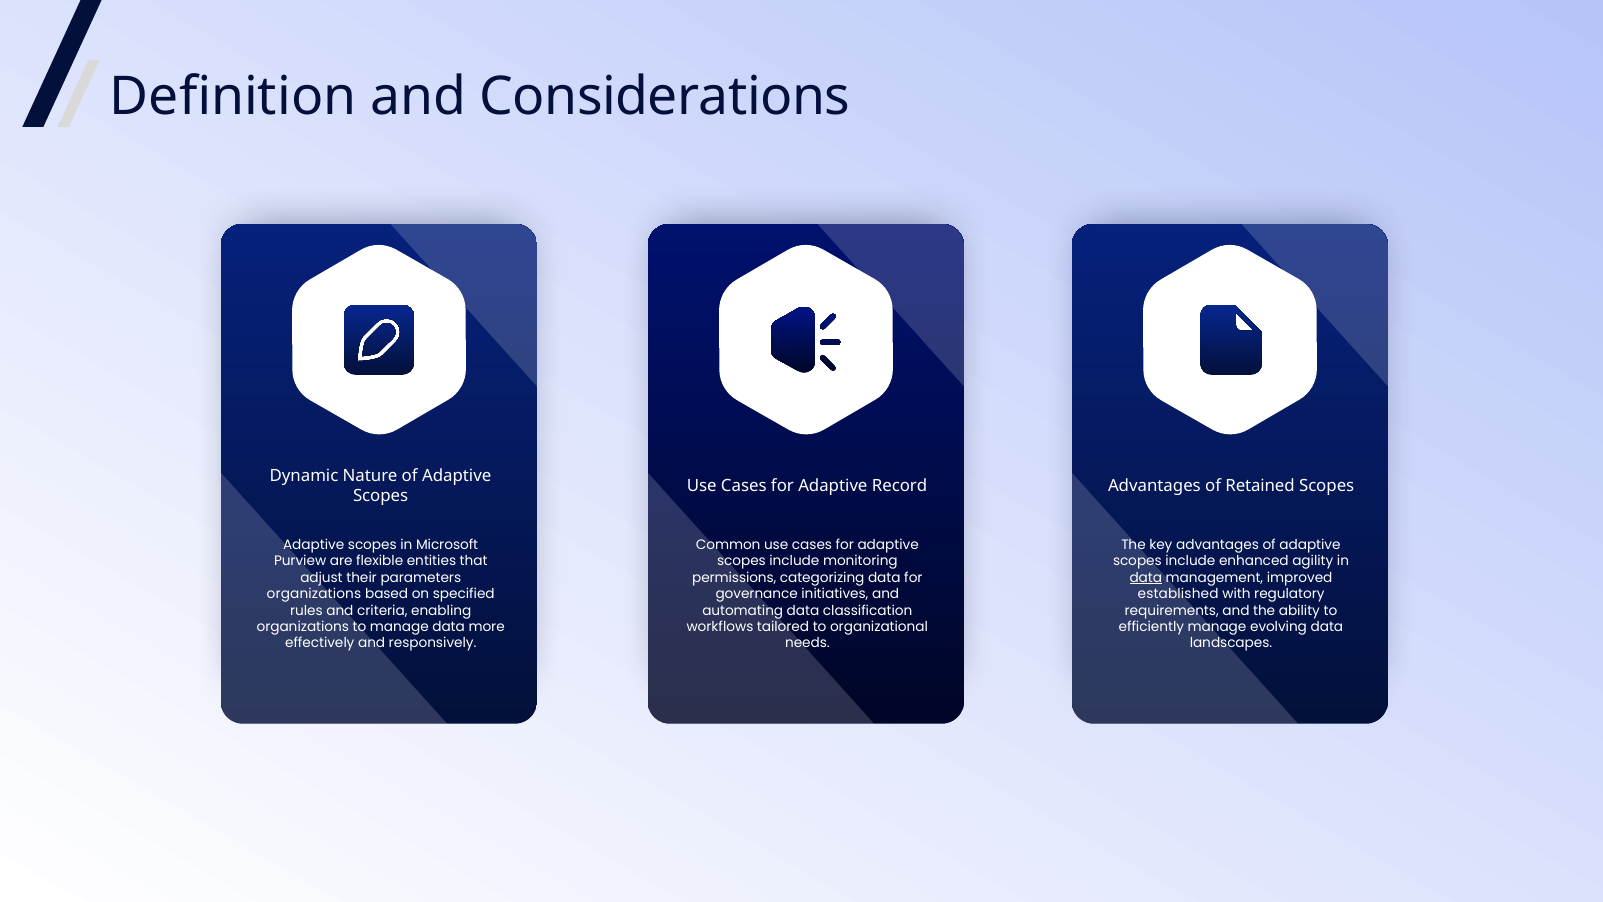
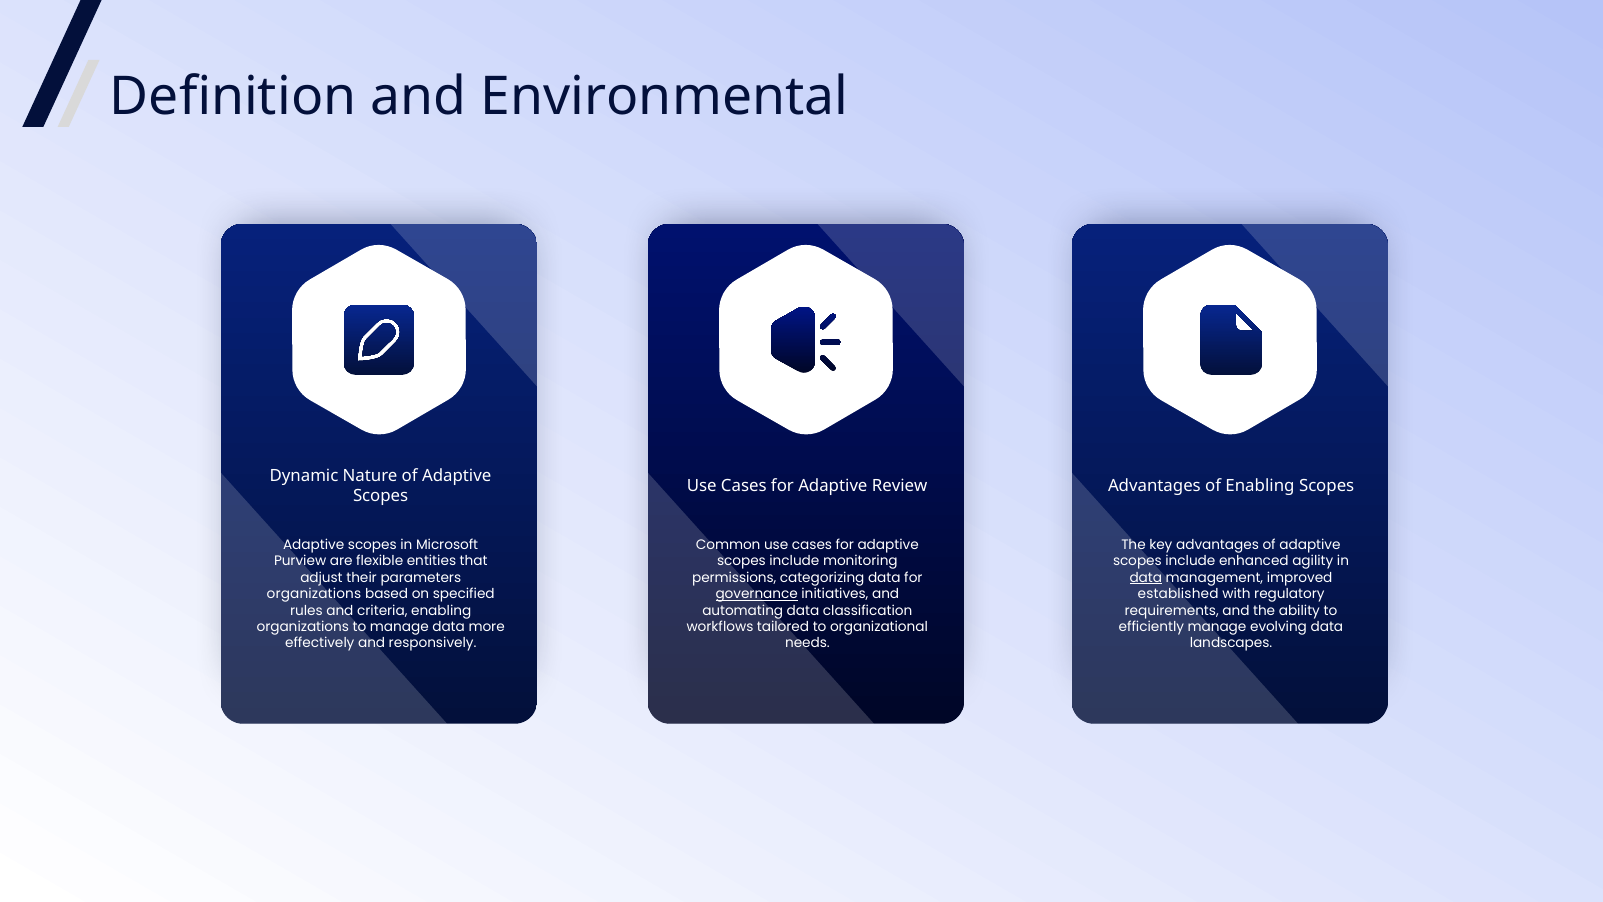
Considerations: Considerations -> Environmental
Record: Record -> Review
of Retained: Retained -> Enabling
governance underline: none -> present
